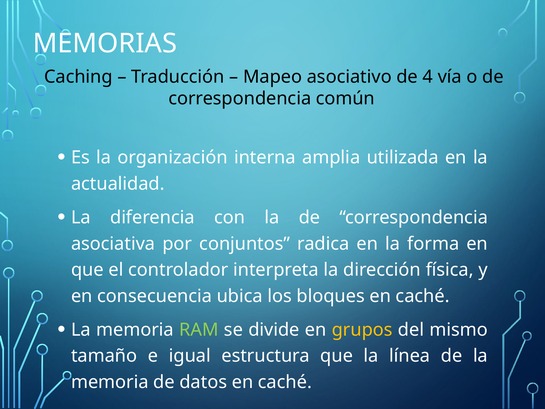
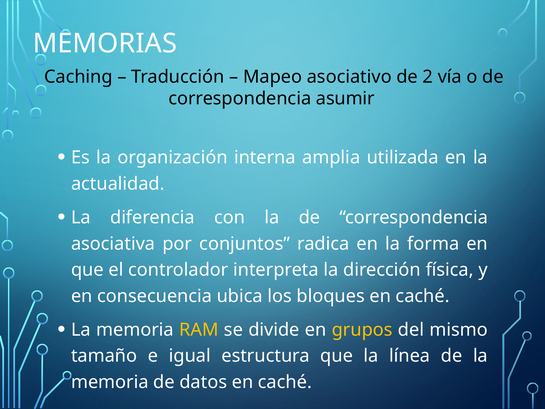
4: 4 -> 2
común: común -> asumir
RAM colour: light green -> yellow
